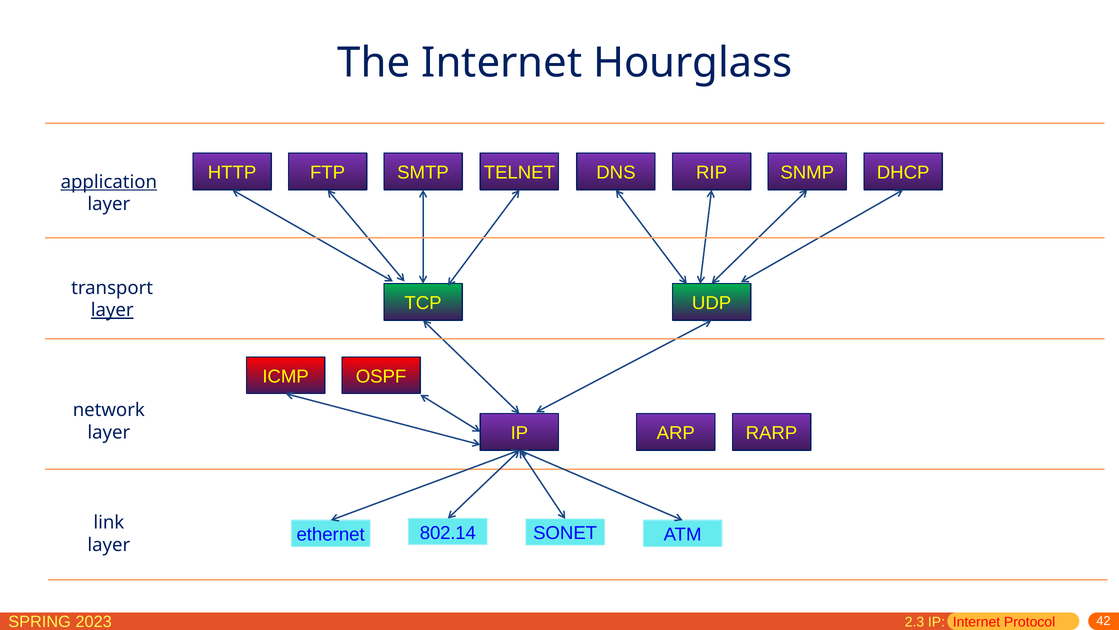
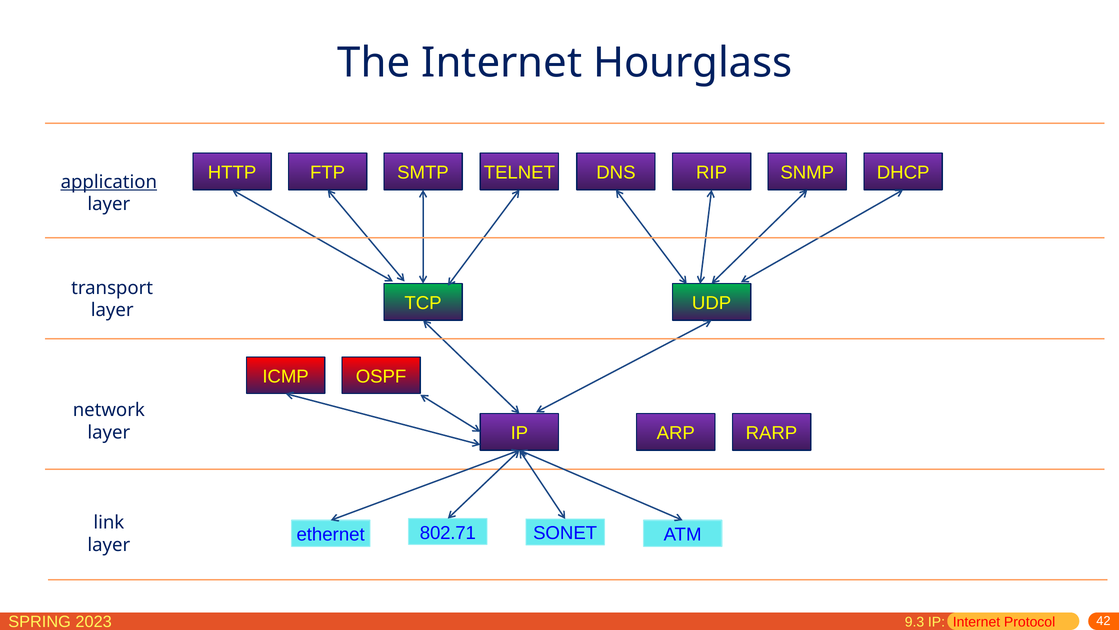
layer at (112, 310) underline: present -> none
802.14: 802.14 -> 802.71
2.3: 2.3 -> 9.3
